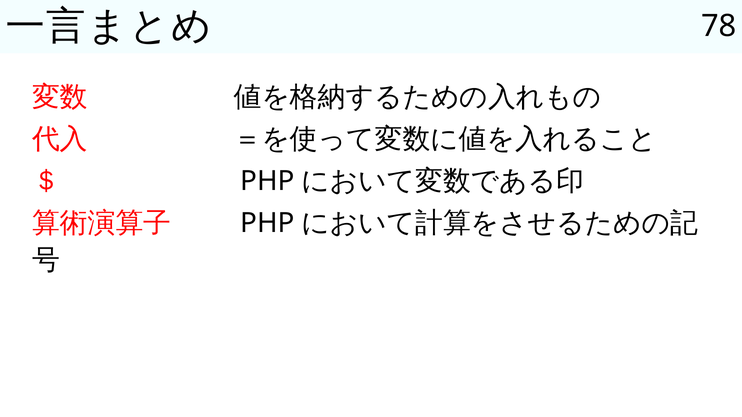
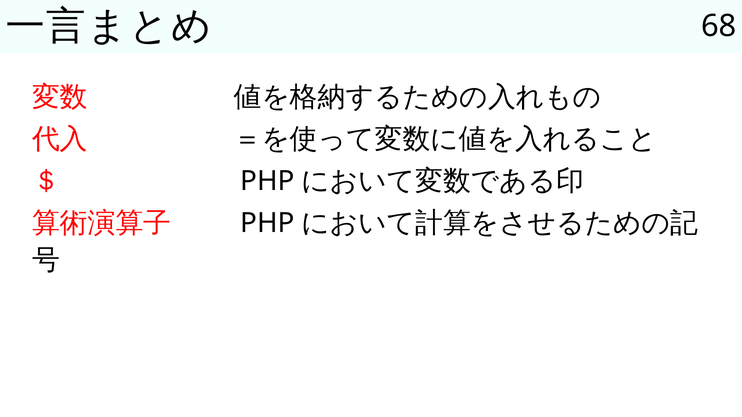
78: 78 -> 68
